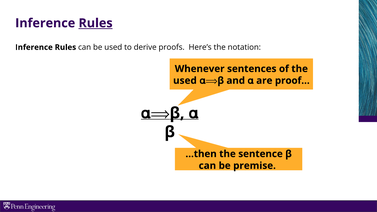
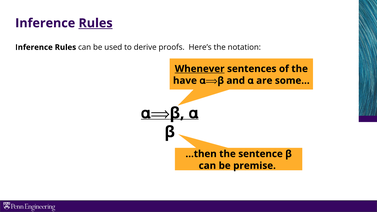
Whenever underline: none -> present
used at (185, 81): used -> have
proof…: proof… -> some…
